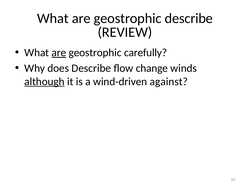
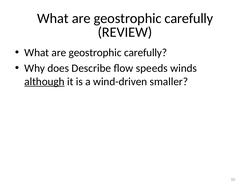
describe at (189, 18): describe -> carefully
are at (59, 52) underline: present -> none
change: change -> speeds
against: against -> smaller
